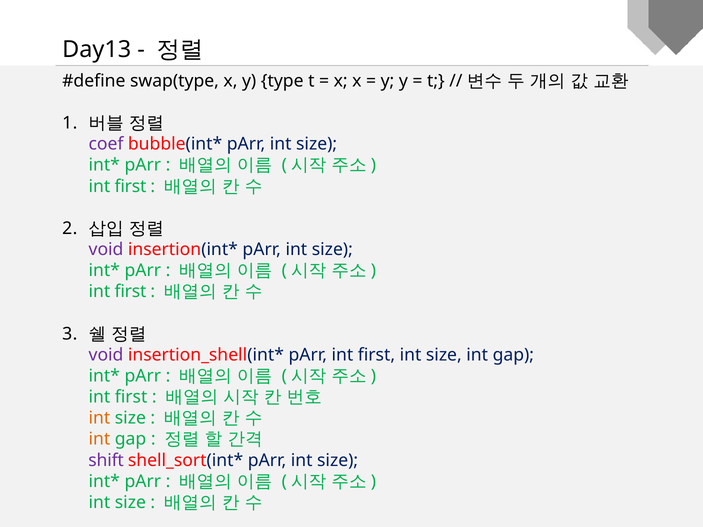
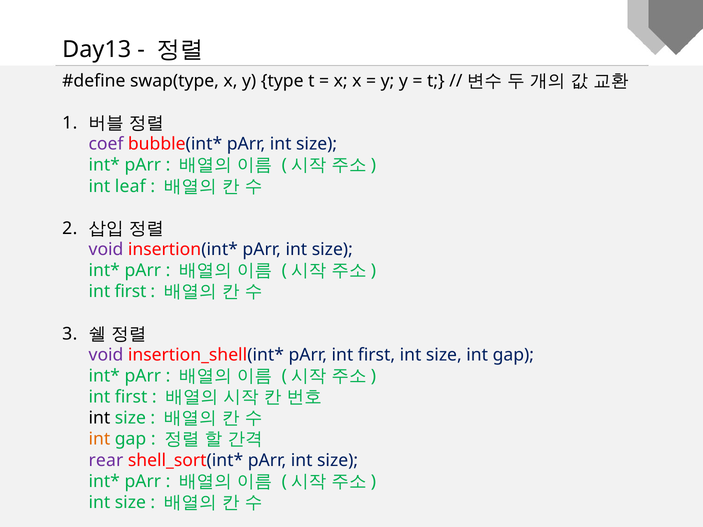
first at (130, 186): first -> leaf
int at (99, 418) colour: orange -> black
shift: shift -> rear
